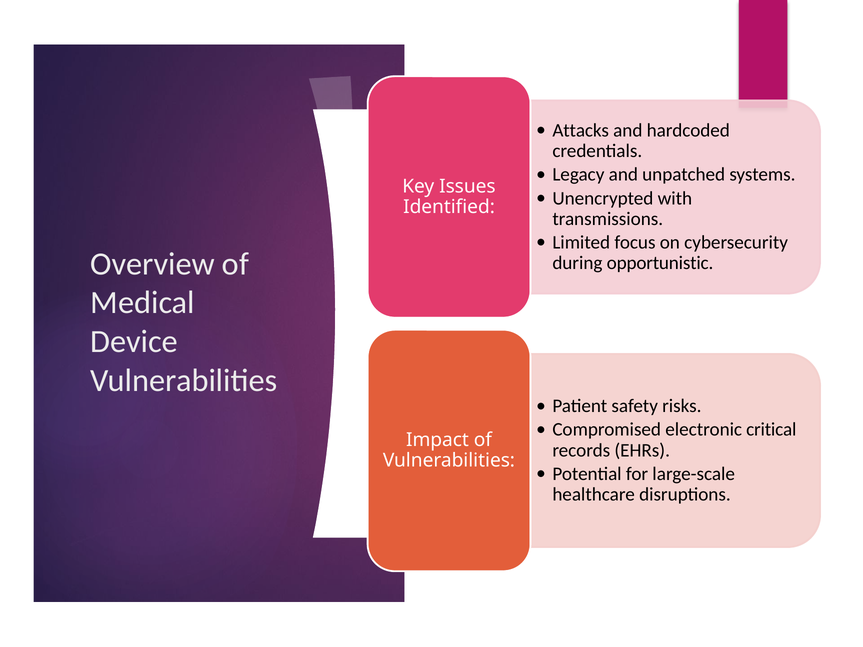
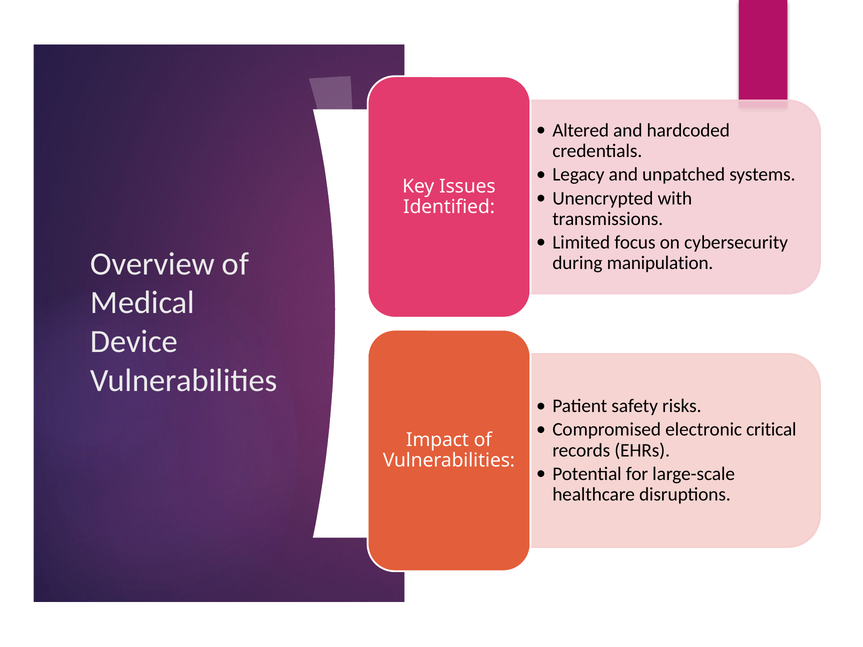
Attacks: Attacks -> Altered
opportunistic: opportunistic -> manipulation
